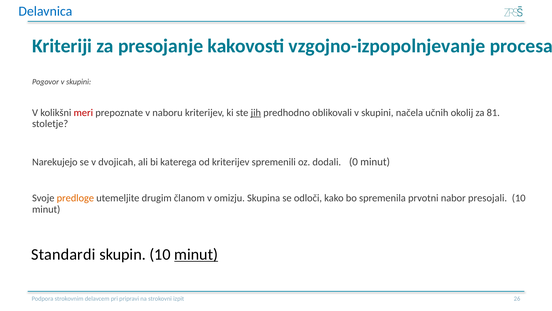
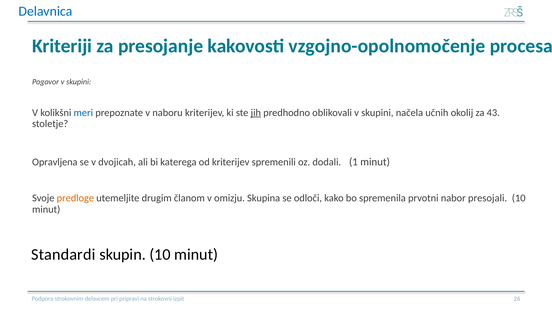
vzgojno-izpopolnjevanje: vzgojno-izpopolnjevanje -> vzgojno-opolnomočenje
meri colour: red -> blue
81: 81 -> 43
Narekujejo: Narekujejo -> Opravljena
0: 0 -> 1
minut at (196, 254) underline: present -> none
